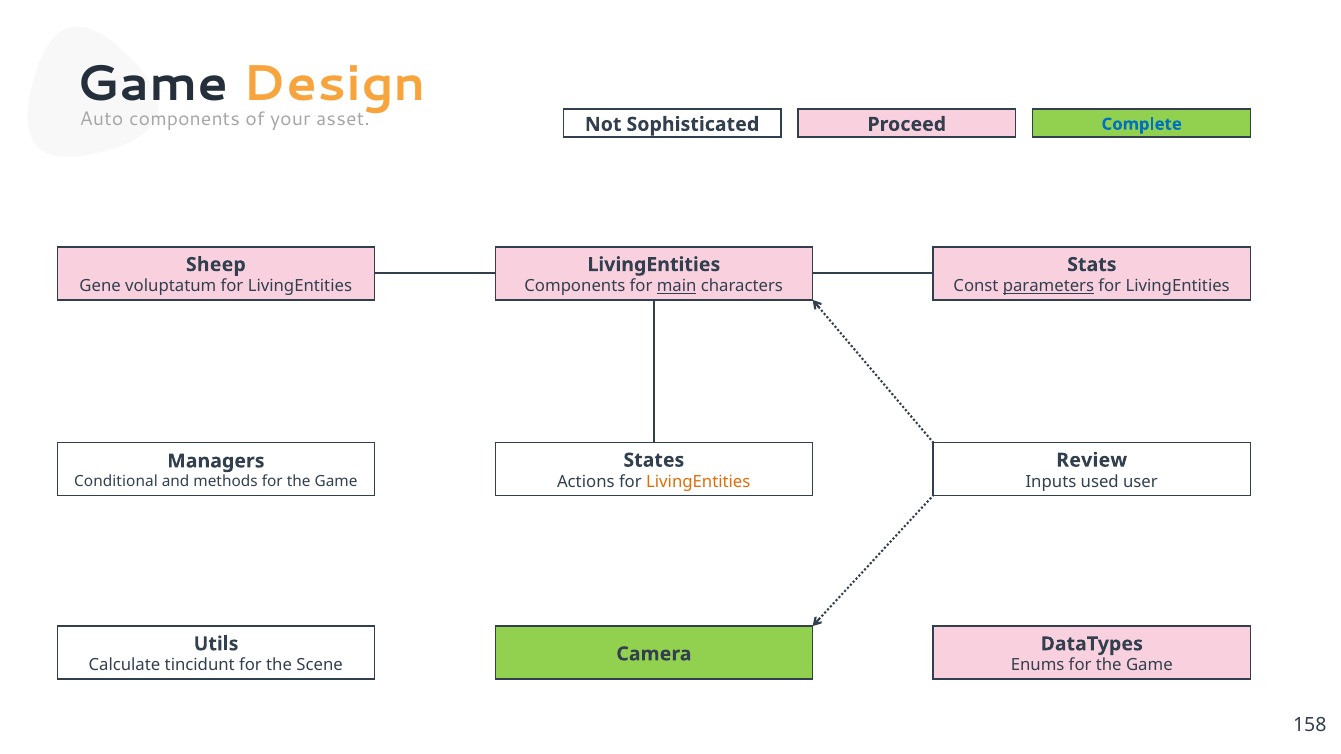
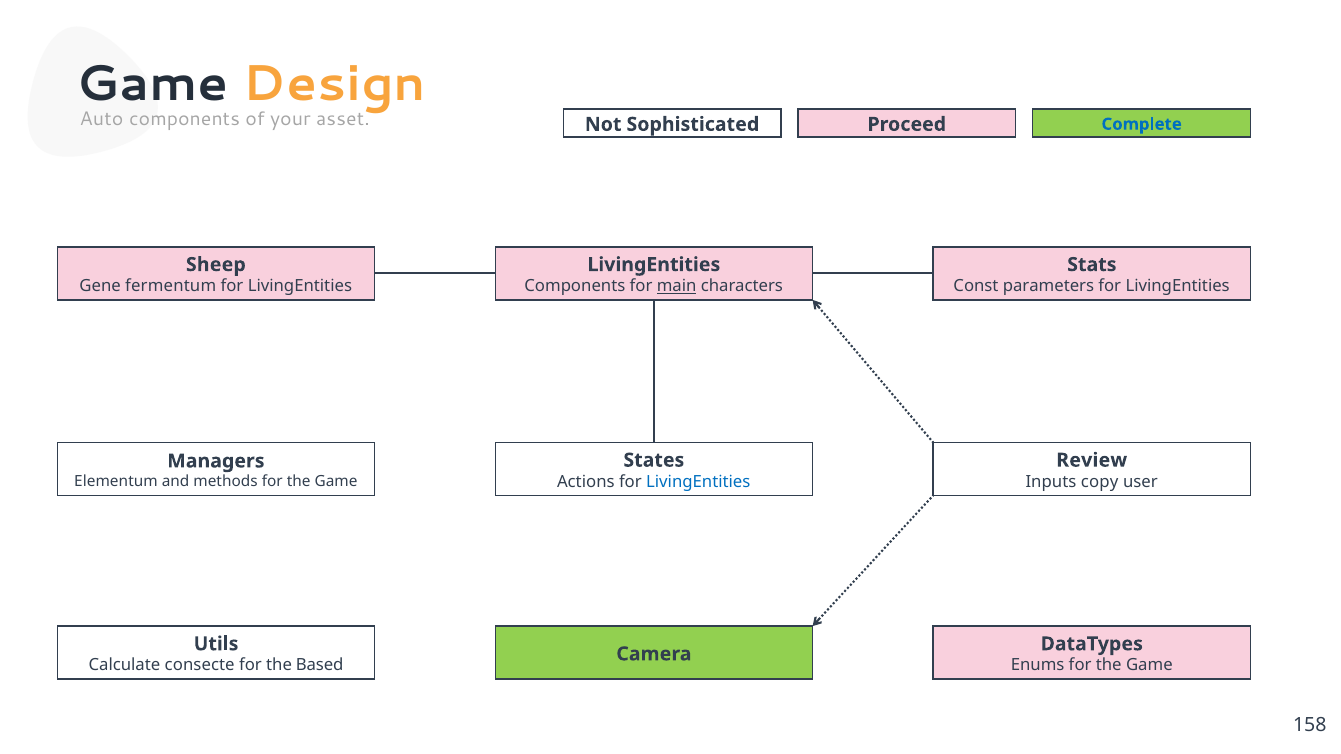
voluptatum: voluptatum -> fermentum
parameters underline: present -> none
LivingEntities at (698, 482) colour: orange -> blue
used: used -> copy
Conditional: Conditional -> Elementum
tincidunt: tincidunt -> consecte
Scene: Scene -> Based
